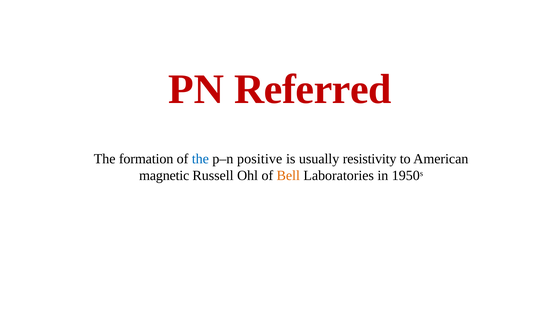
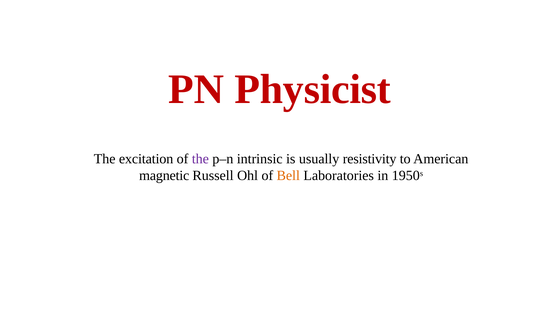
Referred: Referred -> Physicist
formation: formation -> excitation
the at (200, 159) colour: blue -> purple
positive: positive -> intrinsic
